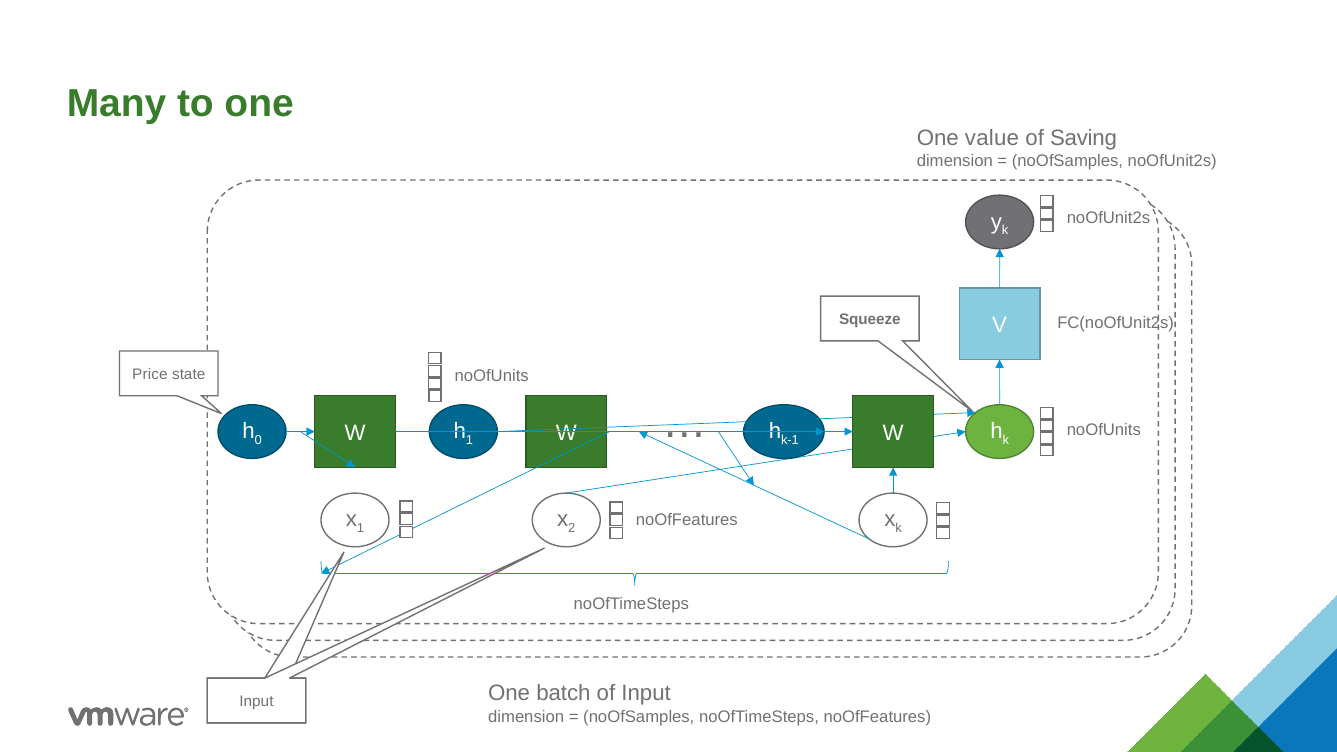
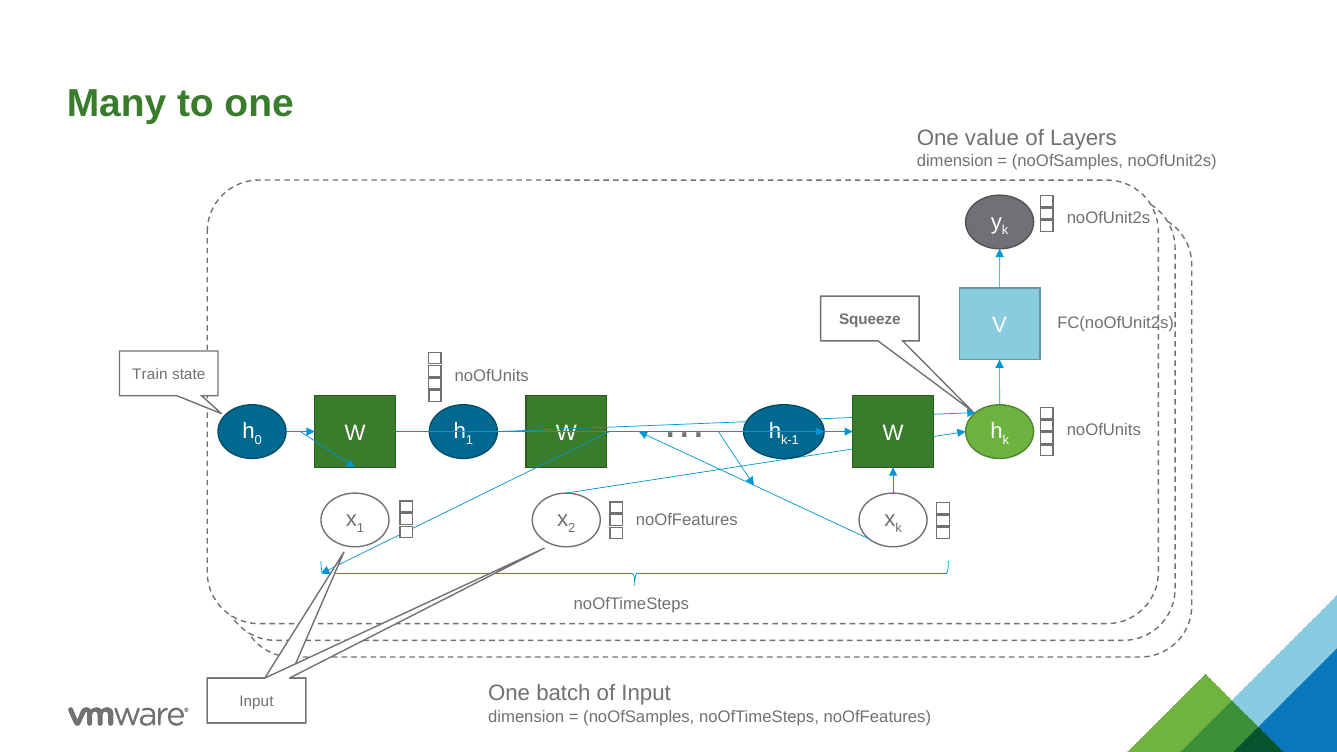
Saving: Saving -> Layers
Price: Price -> Train
